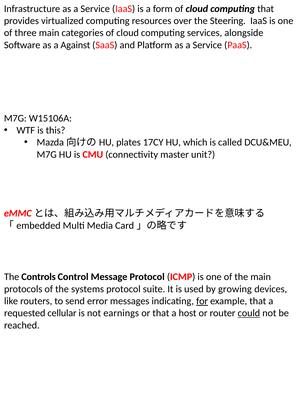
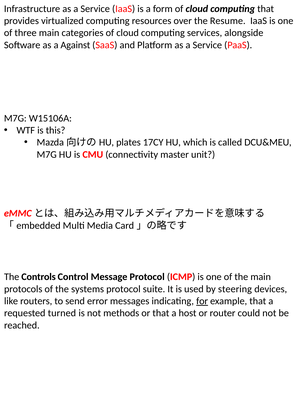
Steering: Steering -> Resume
growing: growing -> steering
cellular: cellular -> turned
earnings: earnings -> methods
could underline: present -> none
